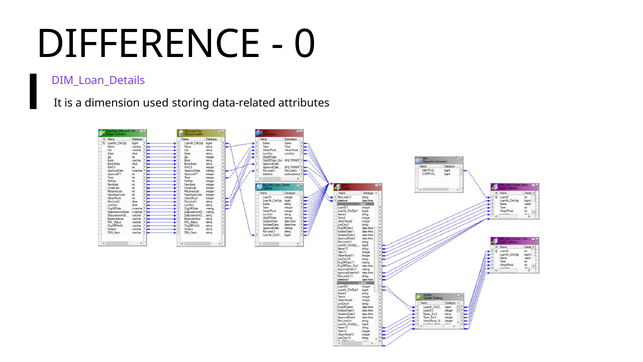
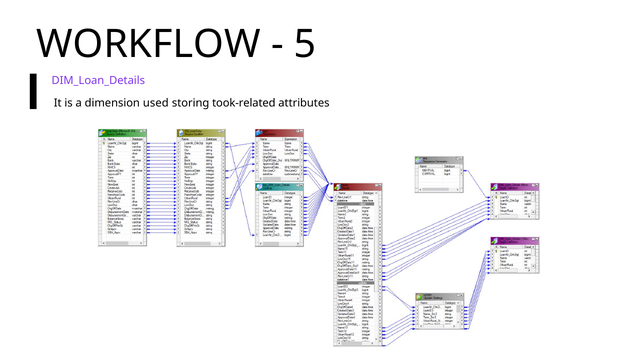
DIFFERENCE: DIFFERENCE -> WORKFLOW
0: 0 -> 5
data-related: data-related -> took-related
